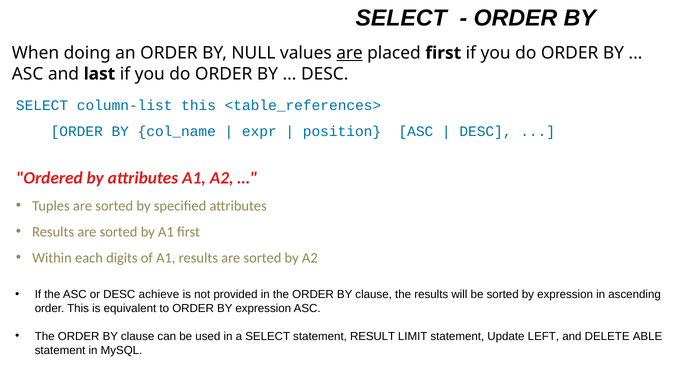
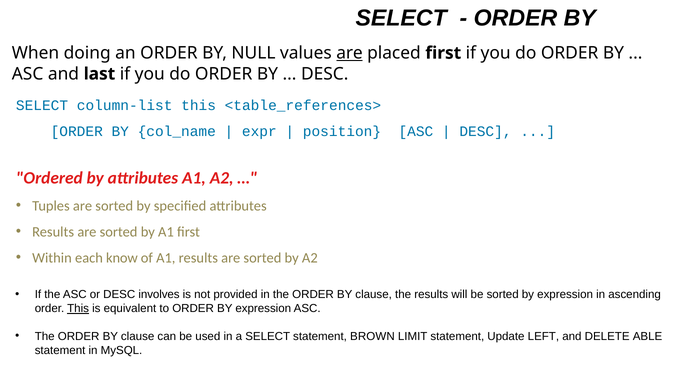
digits: digits -> know
achieve: achieve -> involves
This at (78, 308) underline: none -> present
RESULT: RESULT -> BROWN
